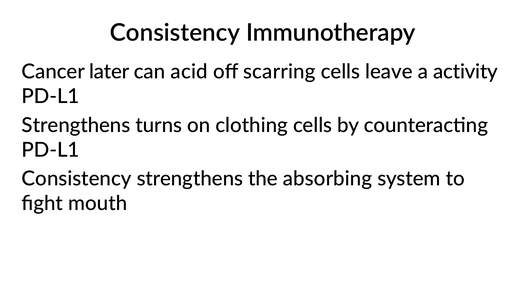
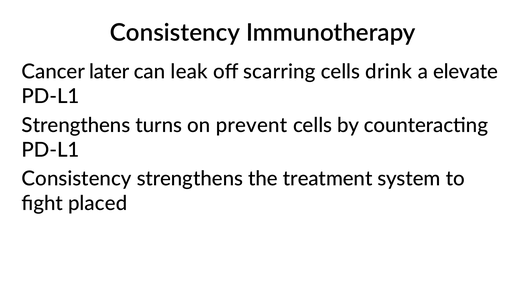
acid: acid -> leak
leave: leave -> drink
activity: activity -> elevate
clothing: clothing -> prevent
absorbing: absorbing -> treatment
mouth: mouth -> placed
